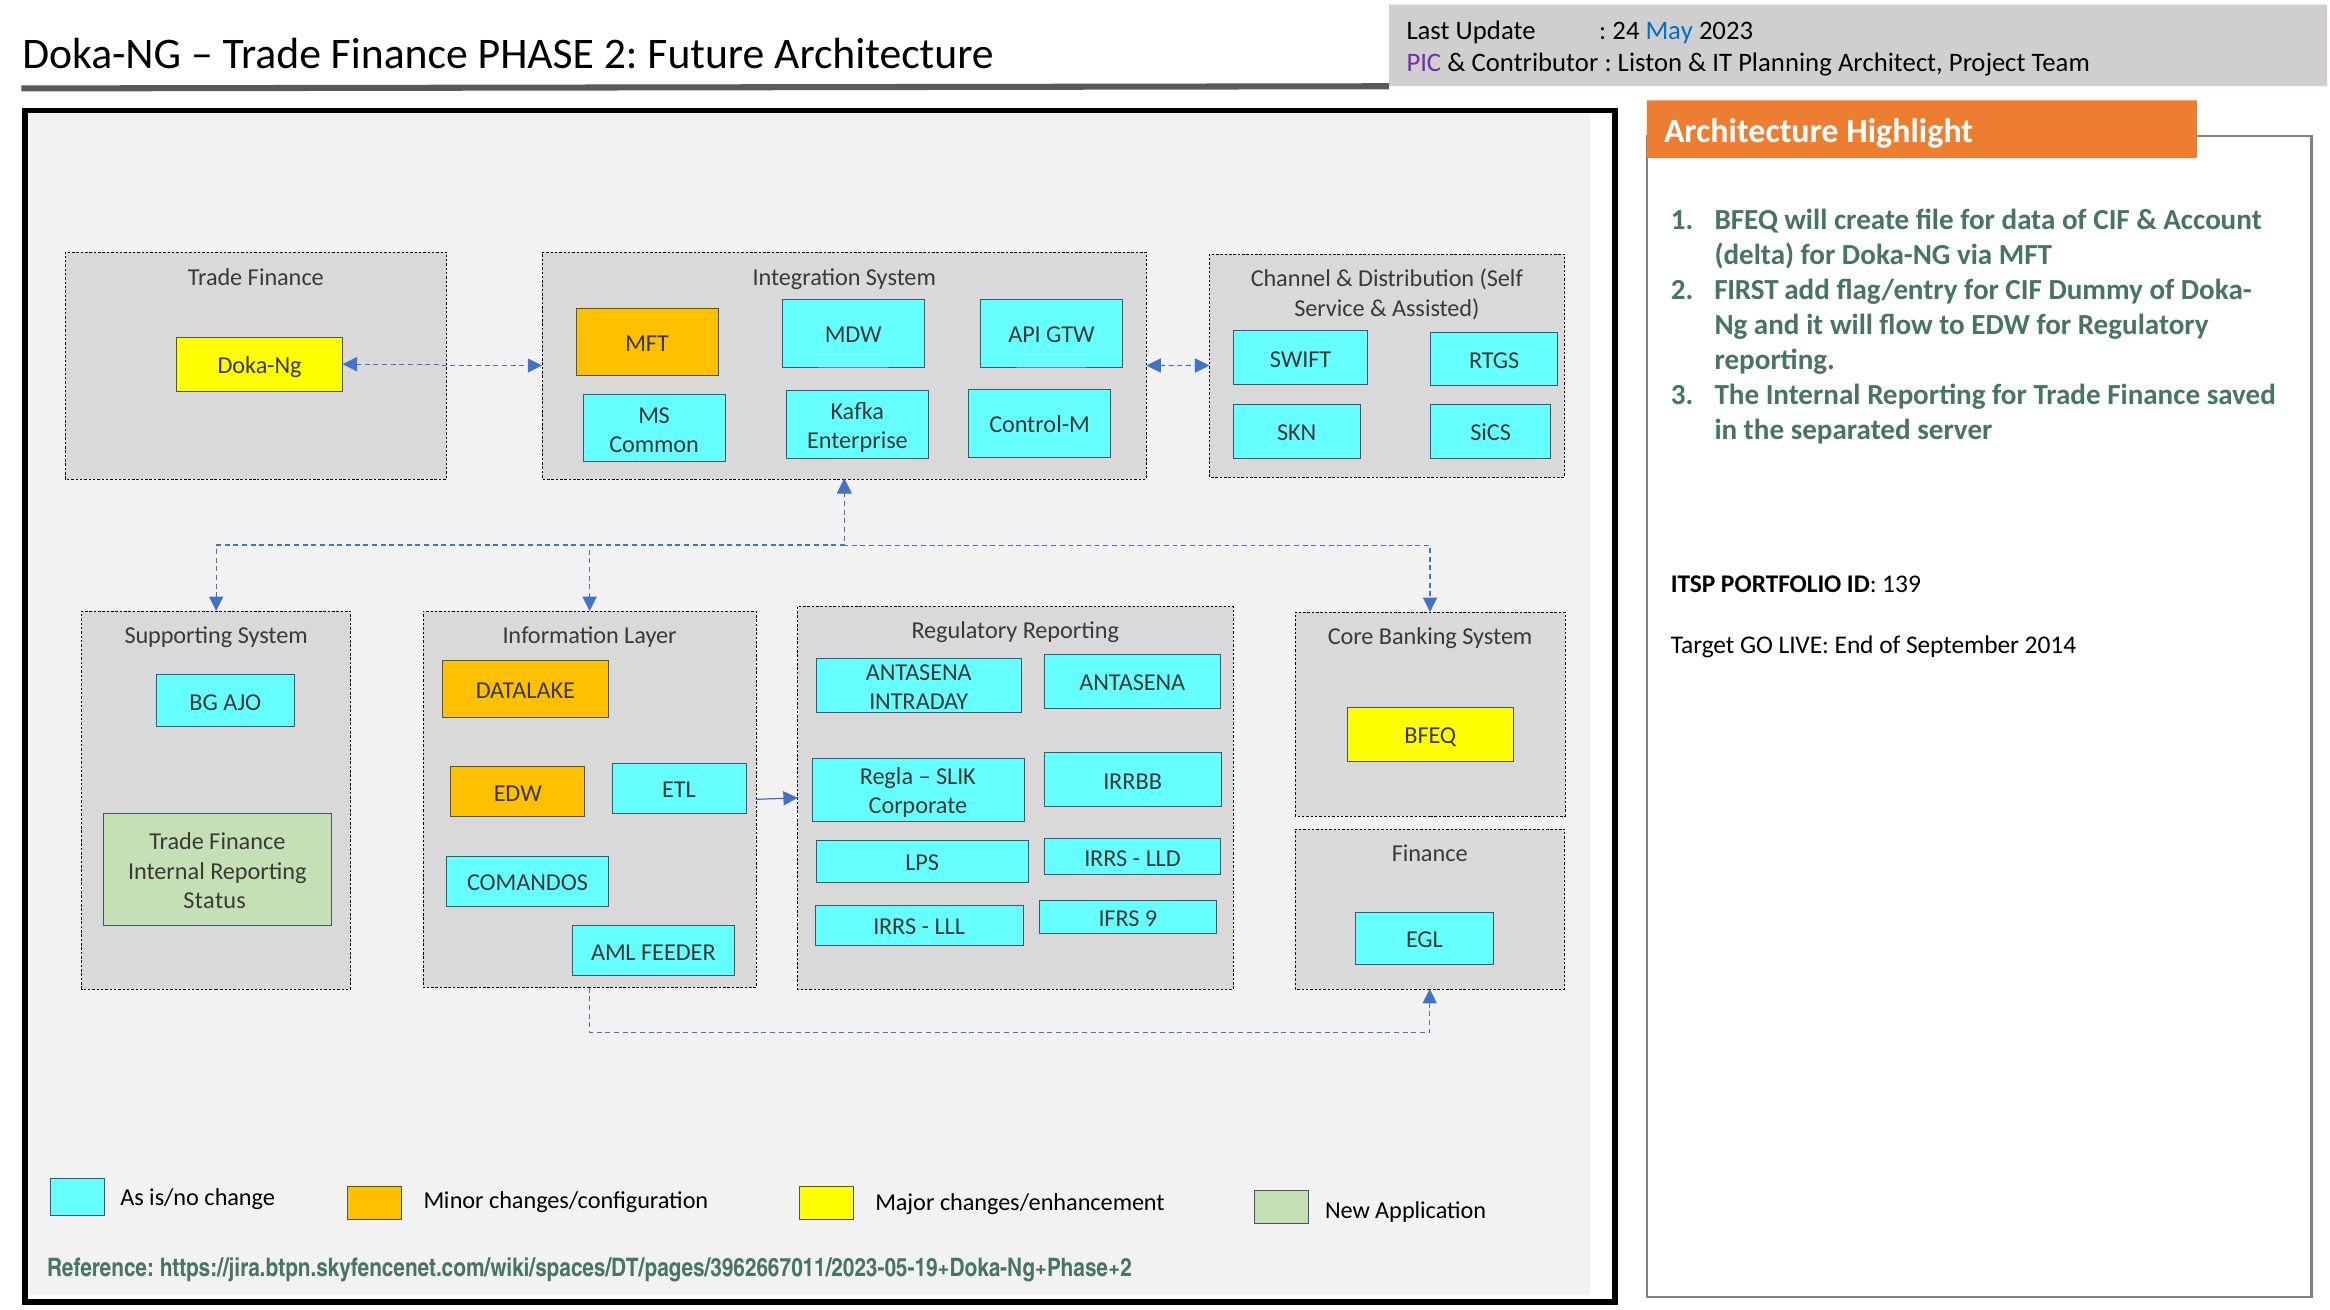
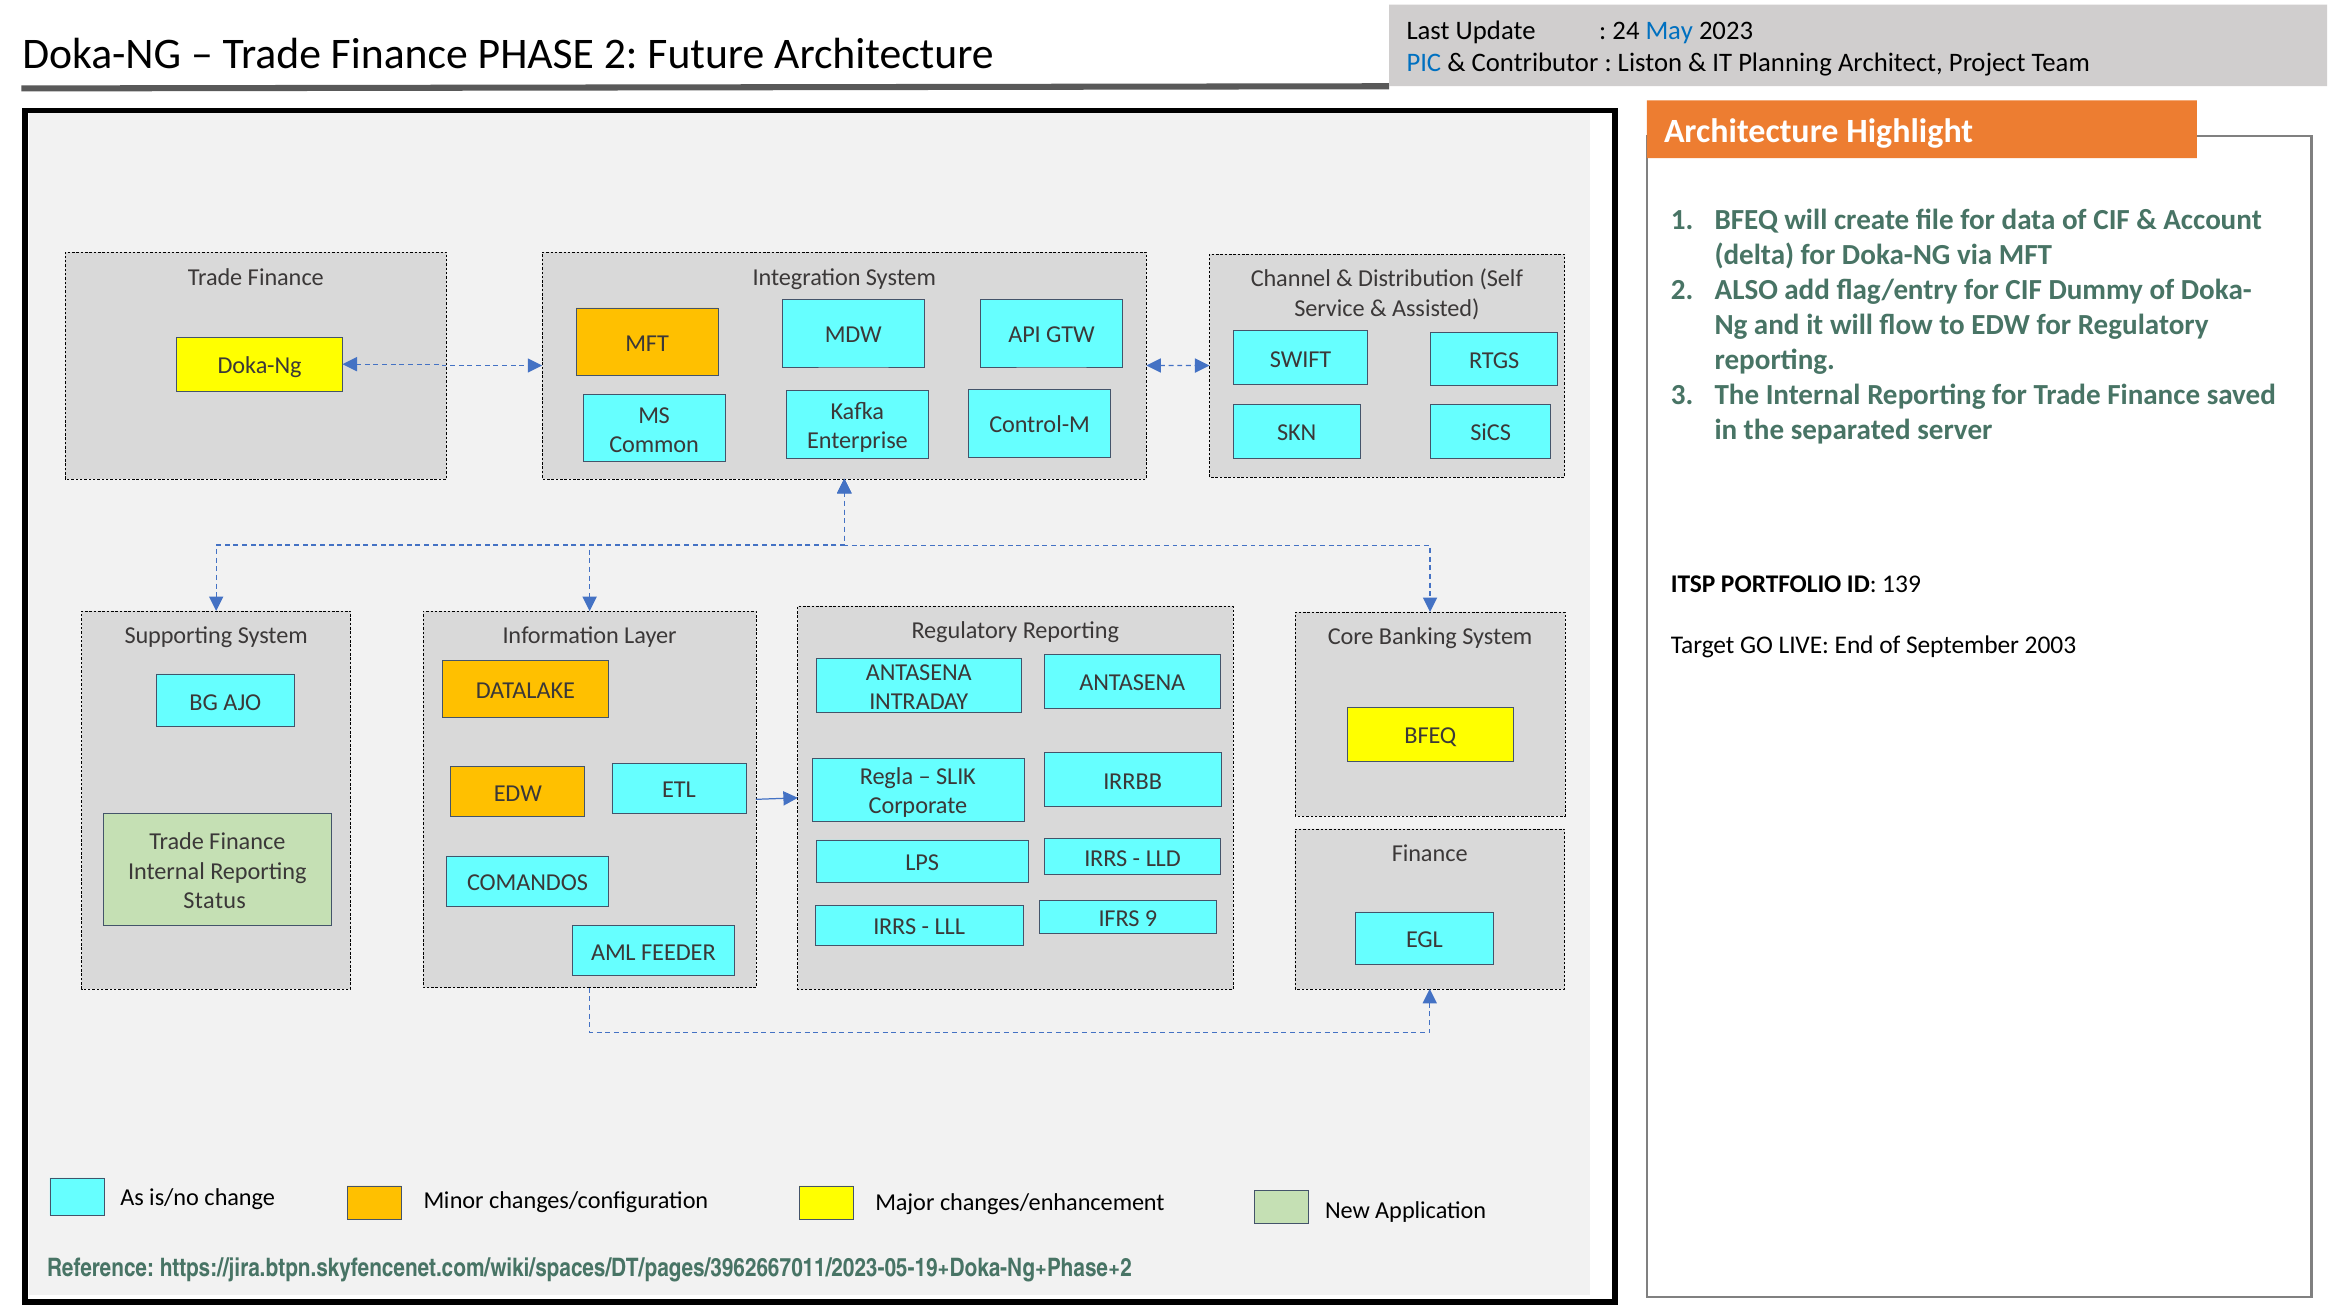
PIC colour: purple -> blue
FIRST: FIRST -> ALSO
2014: 2014 -> 2003
